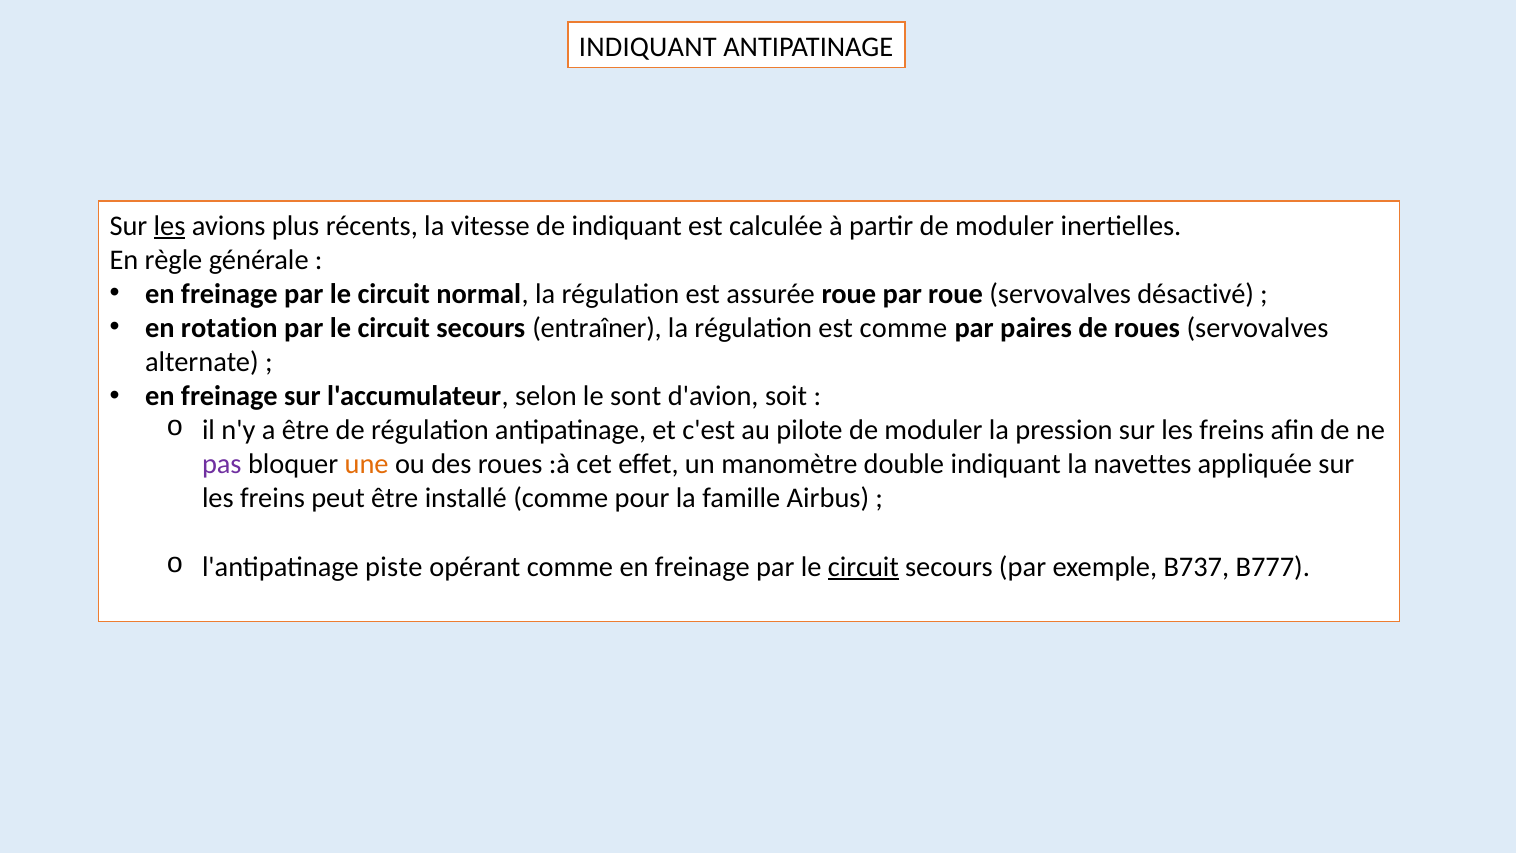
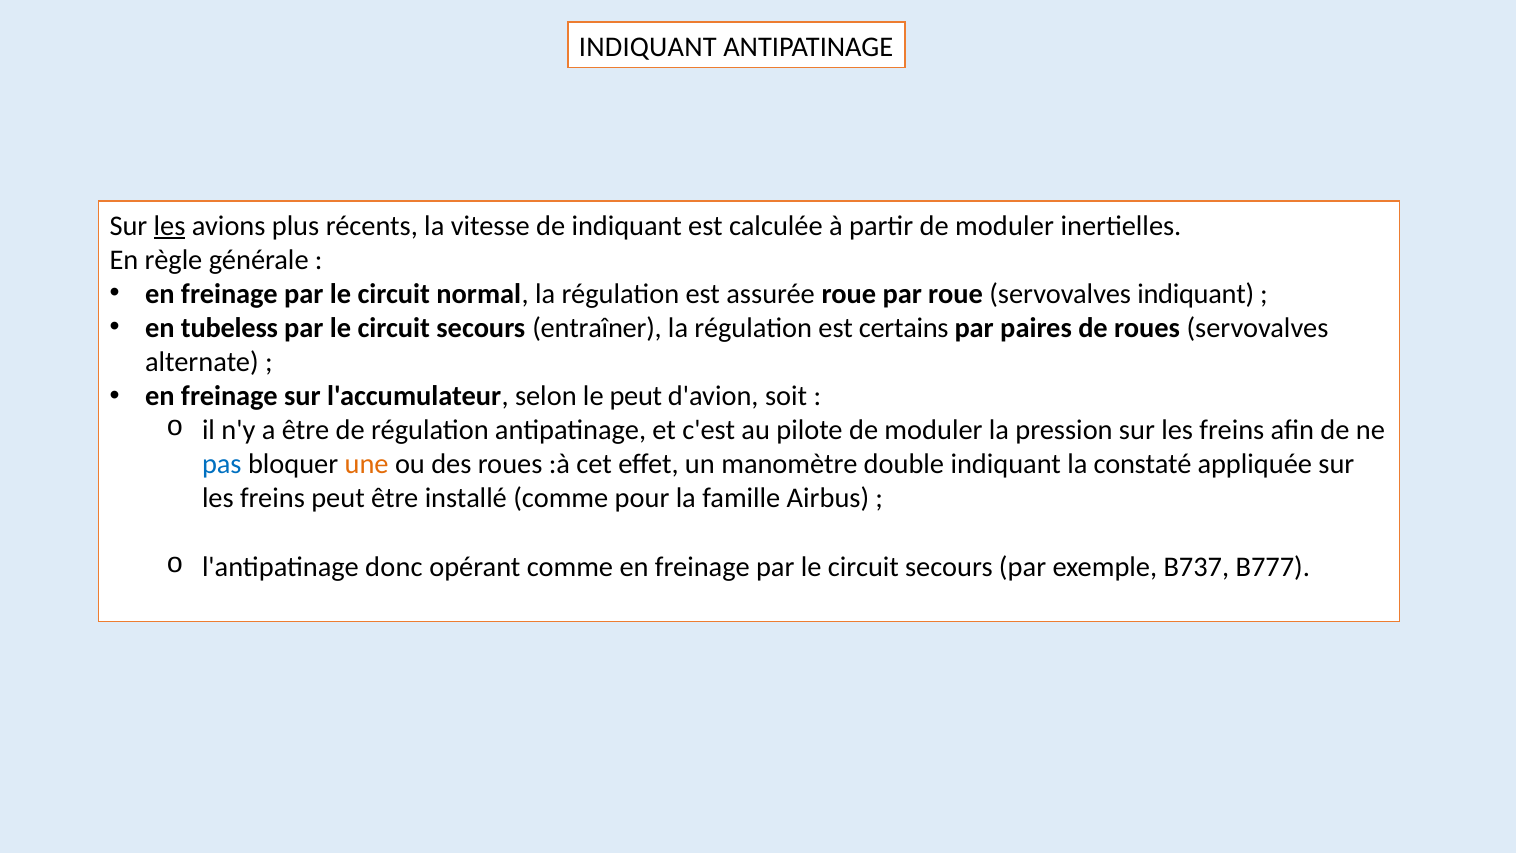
servovalves désactivé: désactivé -> indiquant
rotation: rotation -> tubeless
est comme: comme -> certains
le sont: sont -> peut
pas colour: purple -> blue
navettes: navettes -> constaté
piste: piste -> donc
circuit at (863, 567) underline: present -> none
